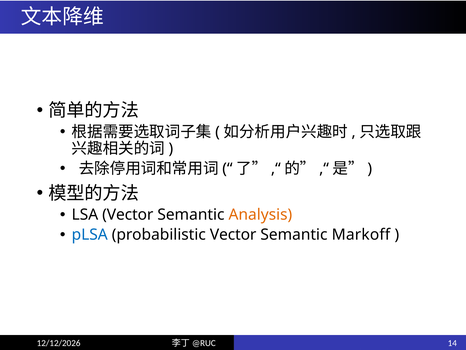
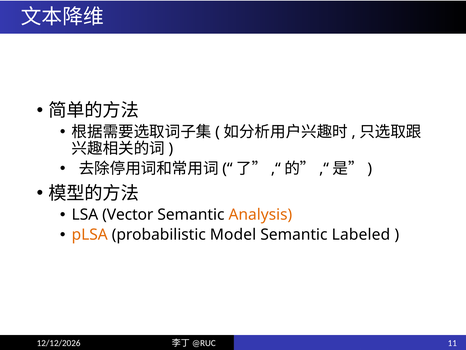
pLSA colour: blue -> orange
probabilistic Vector: Vector -> Model
Markoff: Markoff -> Labeled
14: 14 -> 11
